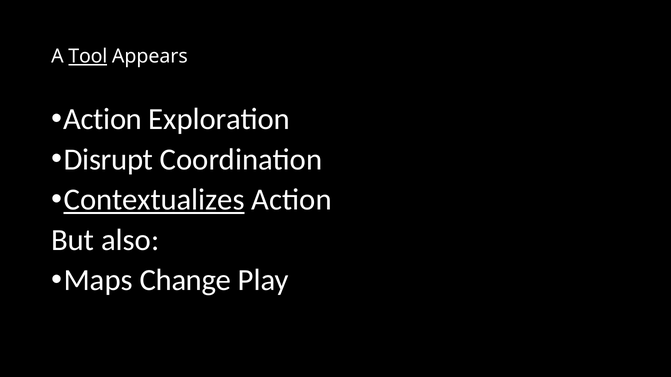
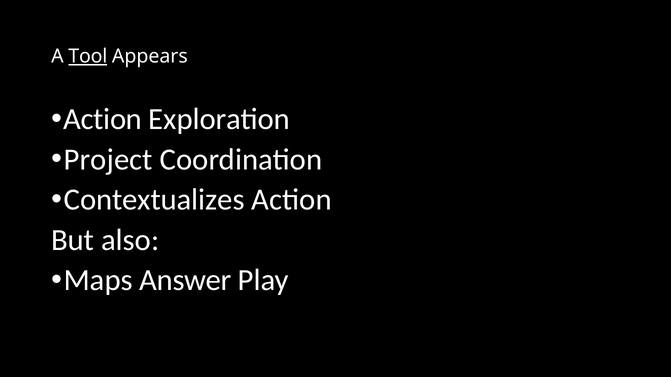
Disrupt: Disrupt -> Project
Contextualizes underline: present -> none
Change: Change -> Answer
